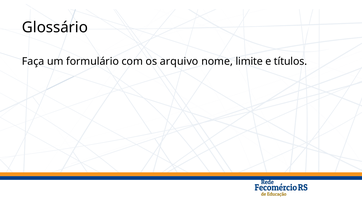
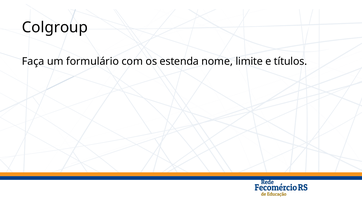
Glossário: Glossário -> Colgroup
arquivo: arquivo -> estenda
